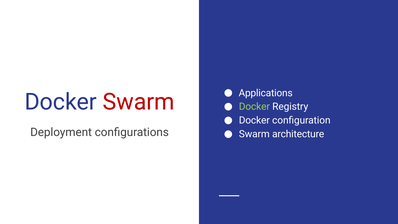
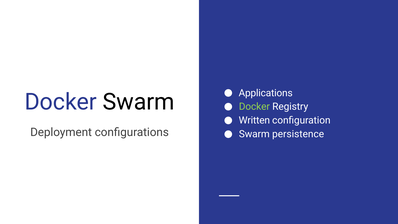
Swarm at (139, 102) colour: red -> black
Docker at (254, 120): Docker -> Written
architecture: architecture -> persistence
